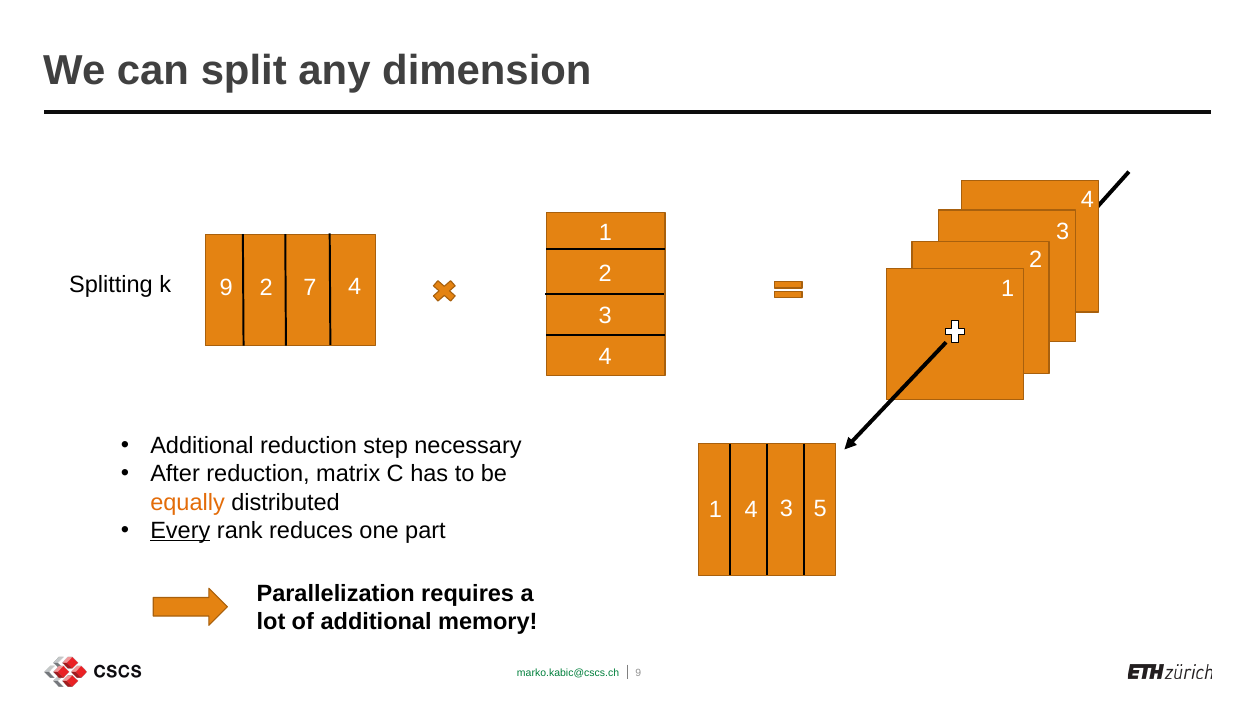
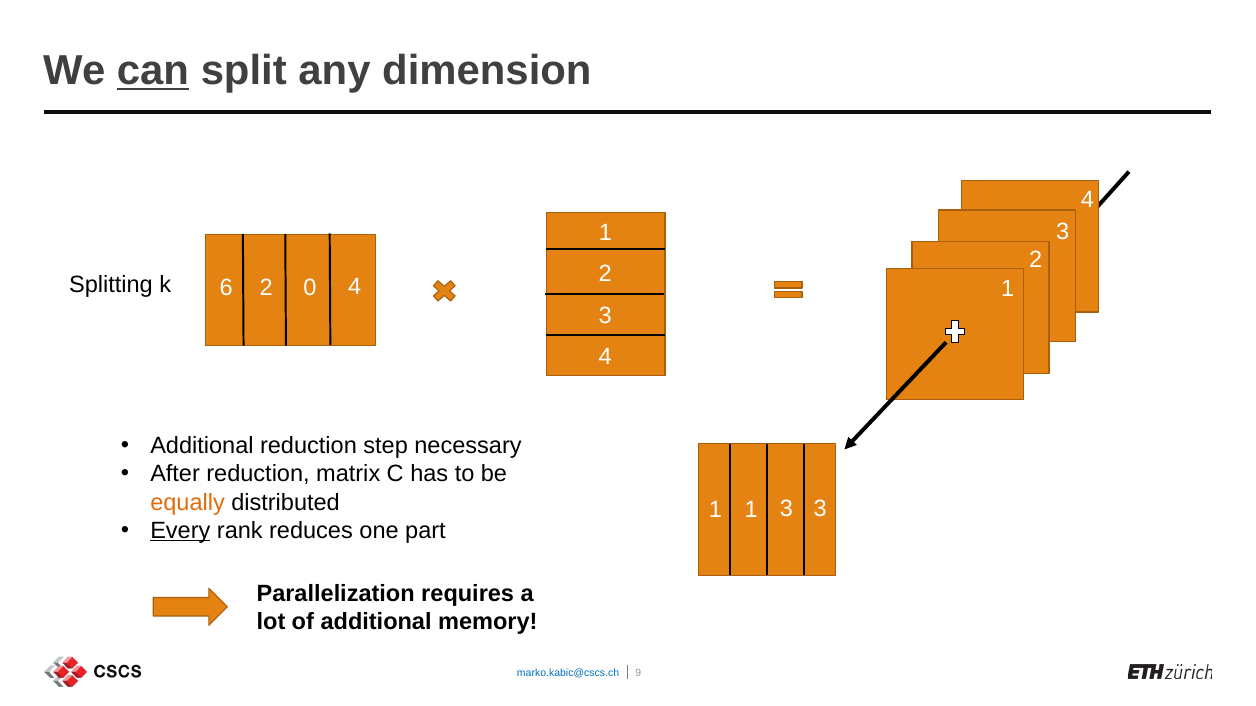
can underline: none -> present
k 9: 9 -> 6
7: 7 -> 0
1 4: 4 -> 1
3 5: 5 -> 3
marko.kabic@cscs.ch colour: green -> blue
